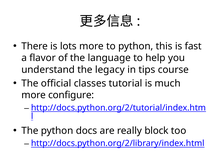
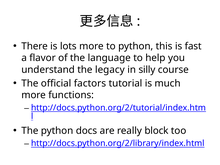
tips: tips -> silly
classes: classes -> factors
configure: configure -> functions
